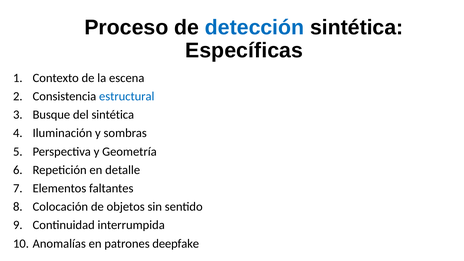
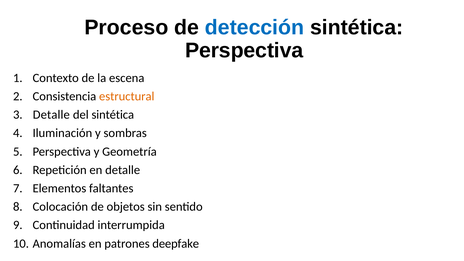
Específicas at (244, 50): Específicas -> Perspectiva
estructural colour: blue -> orange
Busque at (51, 115): Busque -> Detalle
